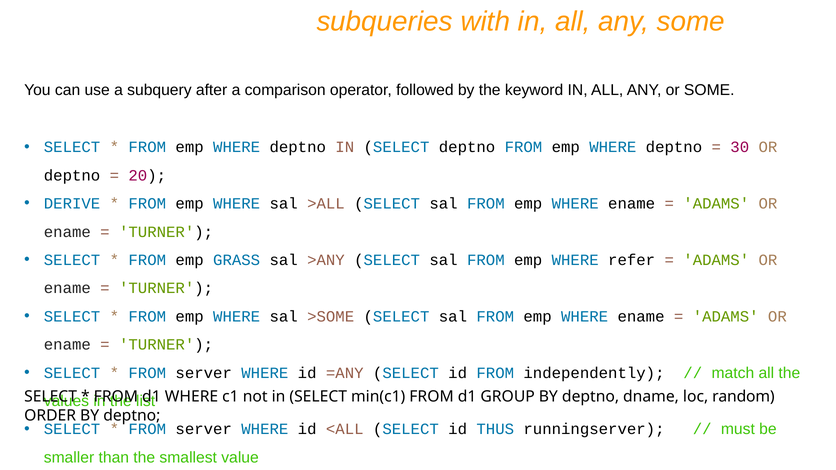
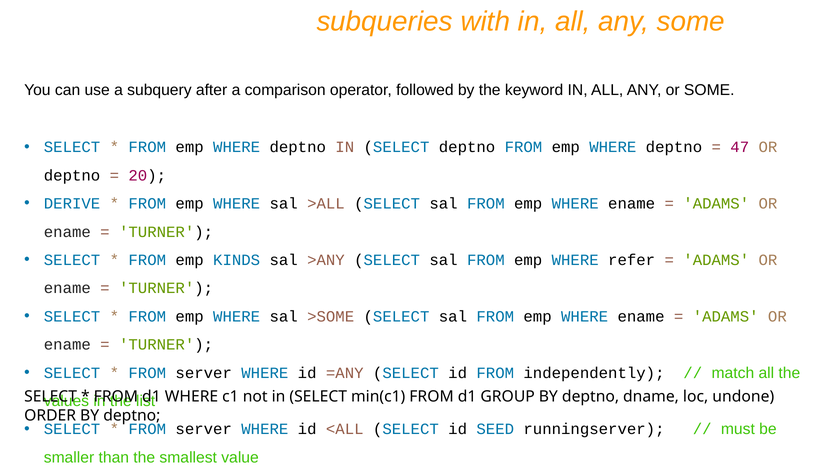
30: 30 -> 47
GRASS: GRASS -> KINDS
random: random -> undone
THUS: THUS -> SEED
